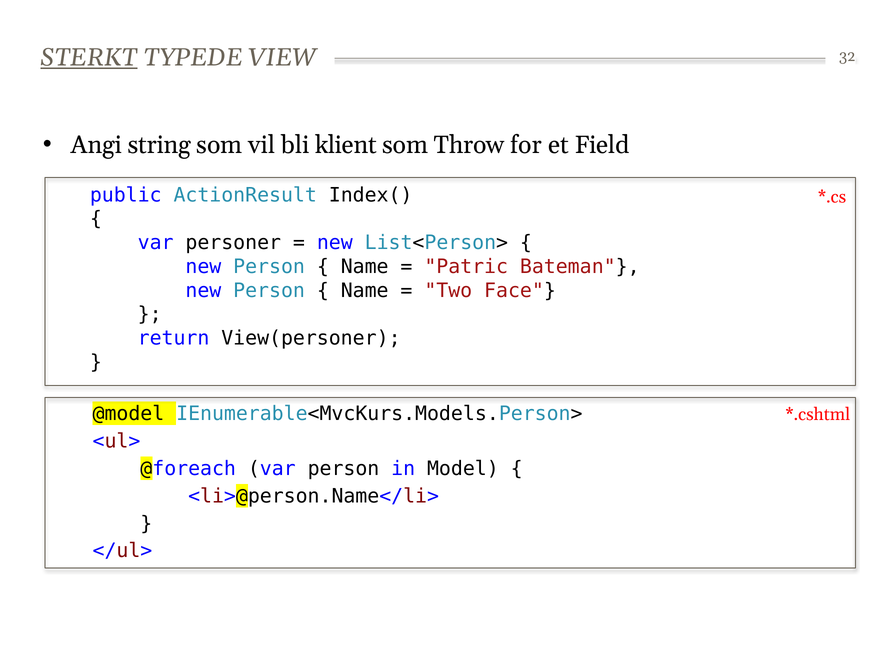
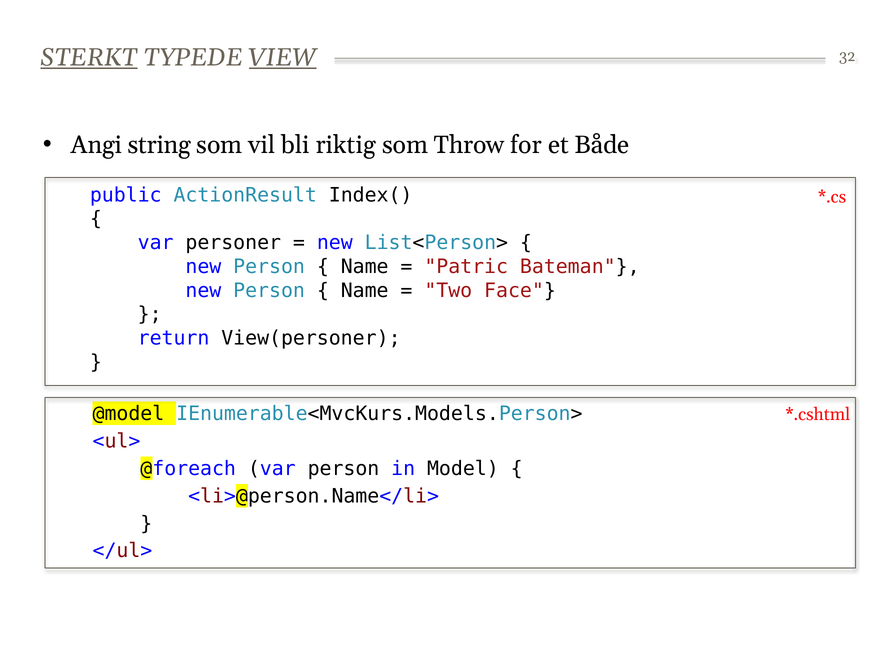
VIEW underline: none -> present
klient: klient -> riktig
Field: Field -> Både
